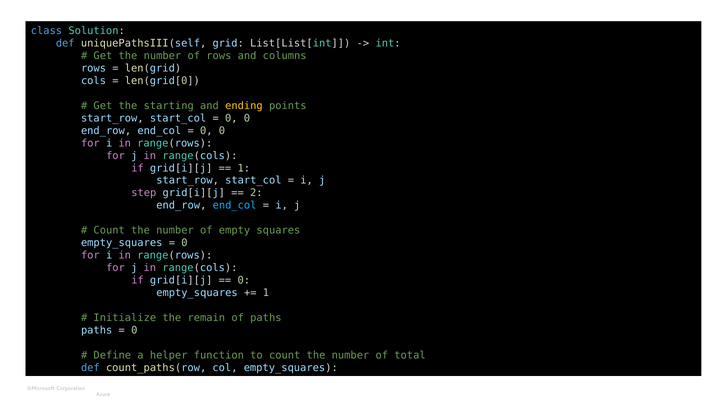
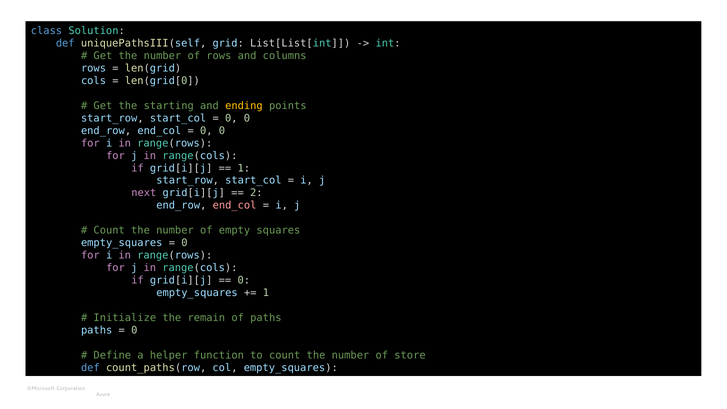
step: step -> next
end_col at (235, 205) colour: light blue -> pink
total: total -> store
